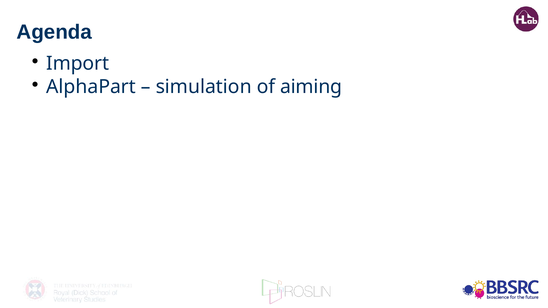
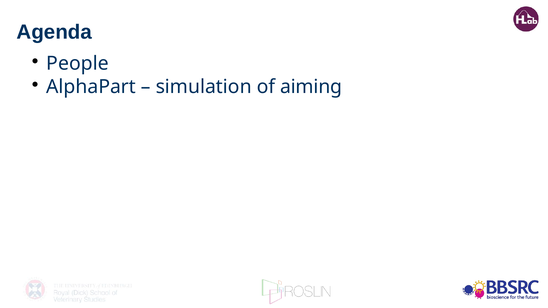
Import: Import -> People
